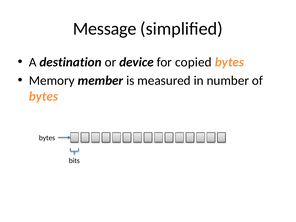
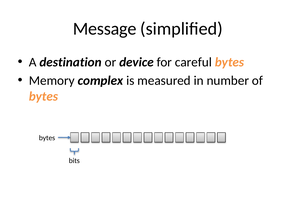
copied: copied -> careful
member: member -> complex
